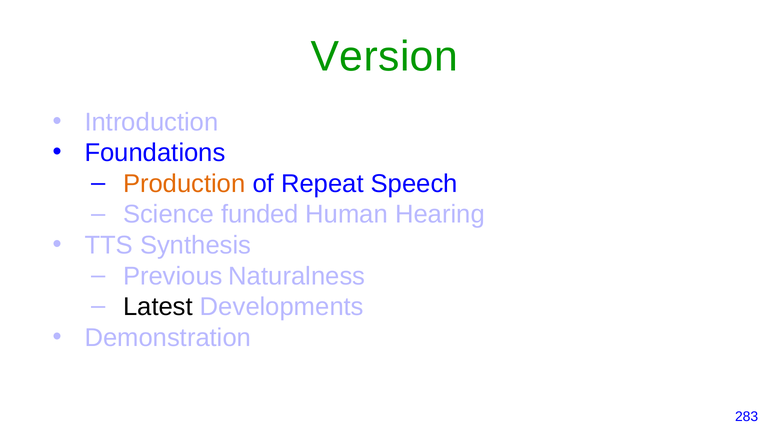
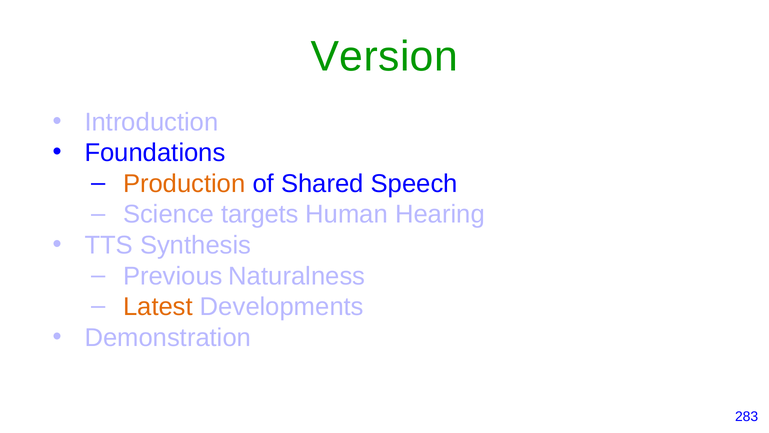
Repeat: Repeat -> Shared
funded: funded -> targets
Latest colour: black -> orange
